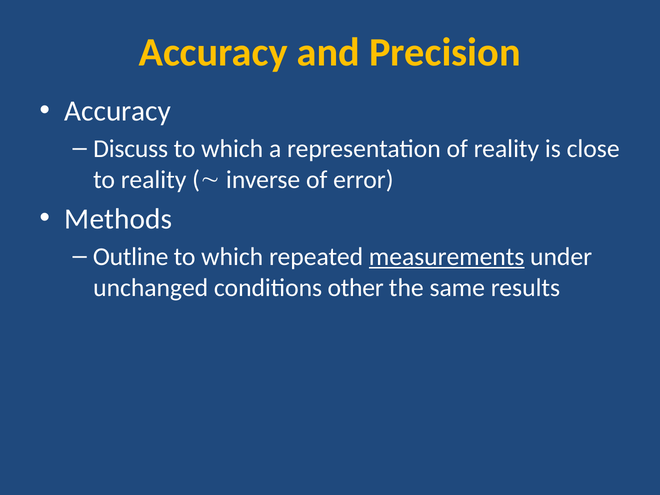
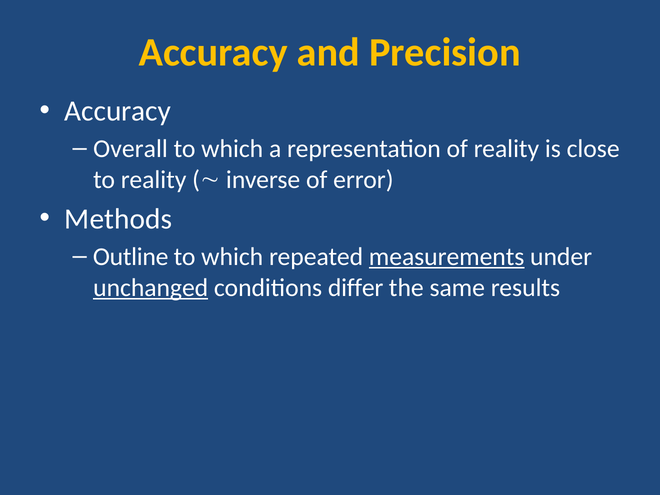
Discuss: Discuss -> Overall
unchanged underline: none -> present
other: other -> differ
